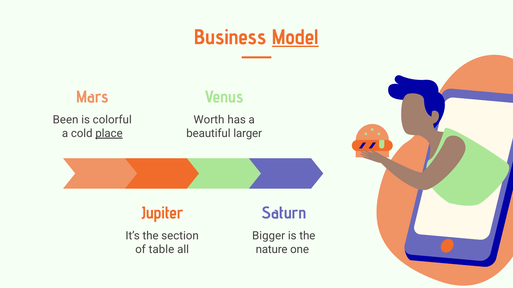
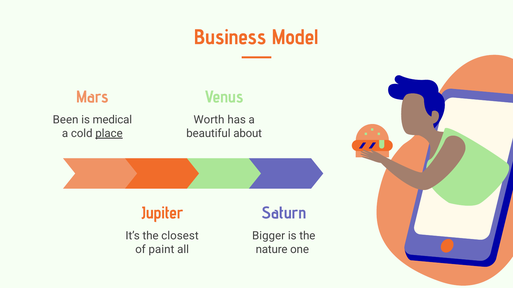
Model underline: present -> none
colorful: colorful -> medical
larger: larger -> about
section: section -> closest
table: table -> paint
